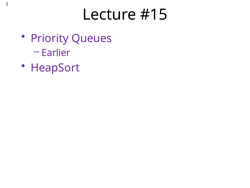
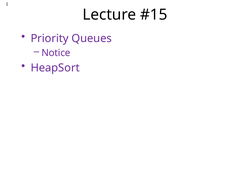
Earlier: Earlier -> Notice
